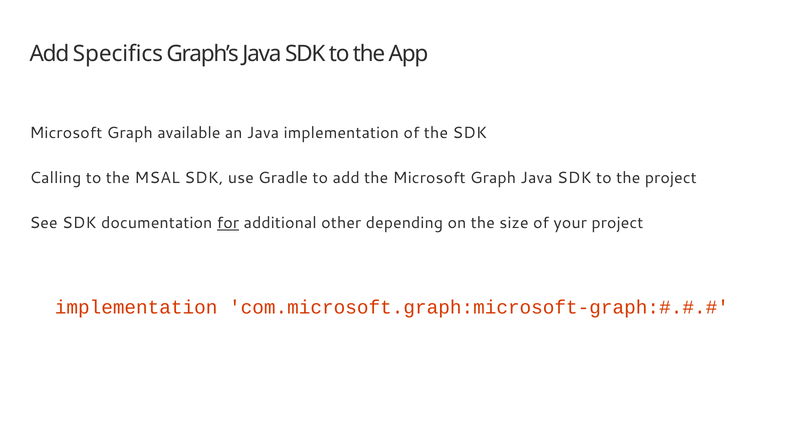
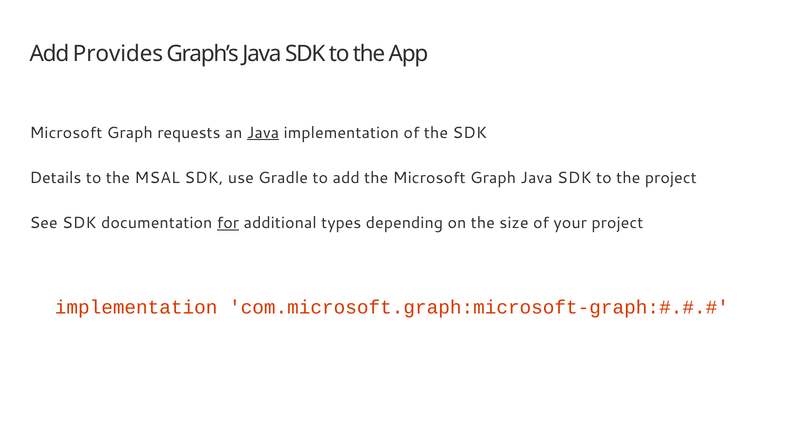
Specifics: Specifics -> Provides
available: available -> requests
Java at (263, 133) underline: none -> present
Calling: Calling -> Details
other: other -> types
